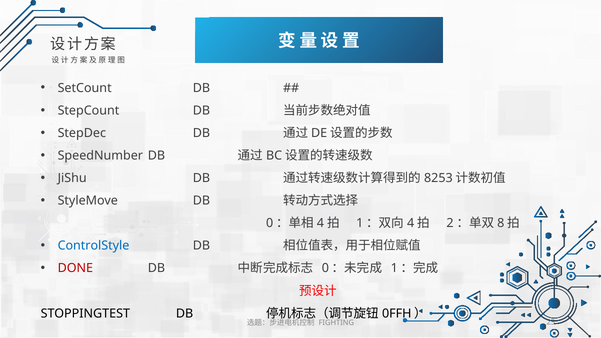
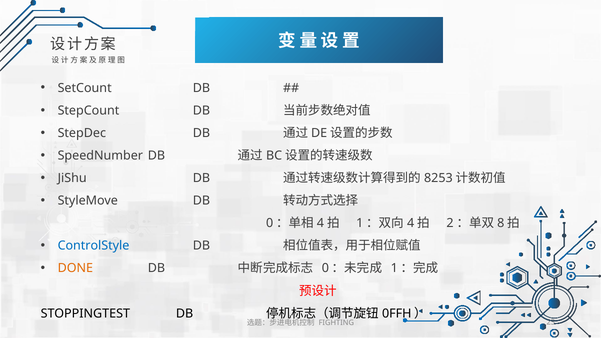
DONE colour: red -> orange
